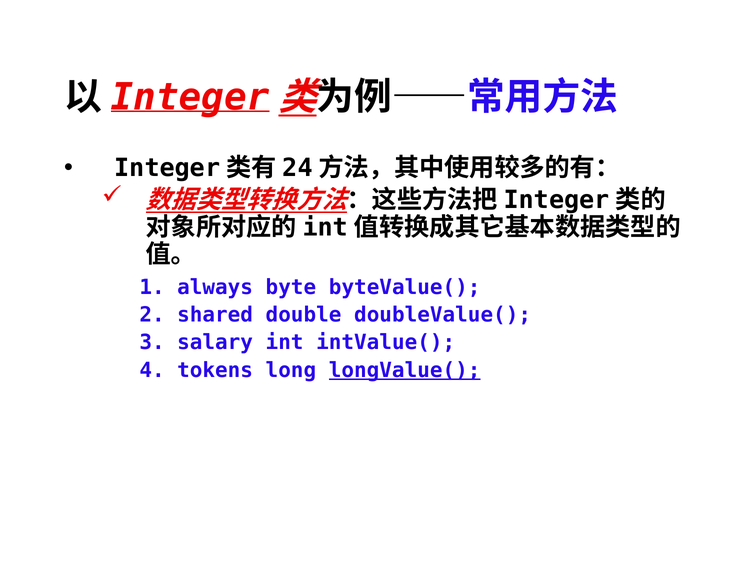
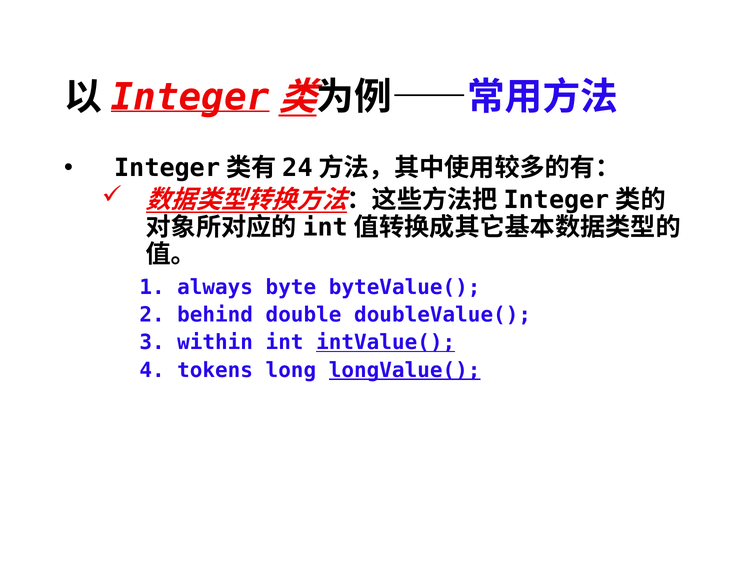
shared: shared -> behind
salary: salary -> within
intValue( underline: none -> present
